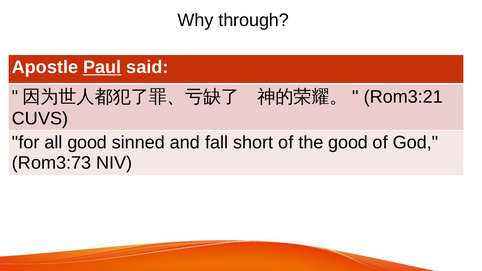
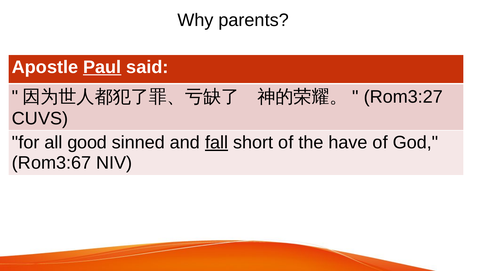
through: through -> parents
Rom3:21: Rom3:21 -> Rom3:27
fall underline: none -> present
the good: good -> have
Rom3:73: Rom3:73 -> Rom3:67
